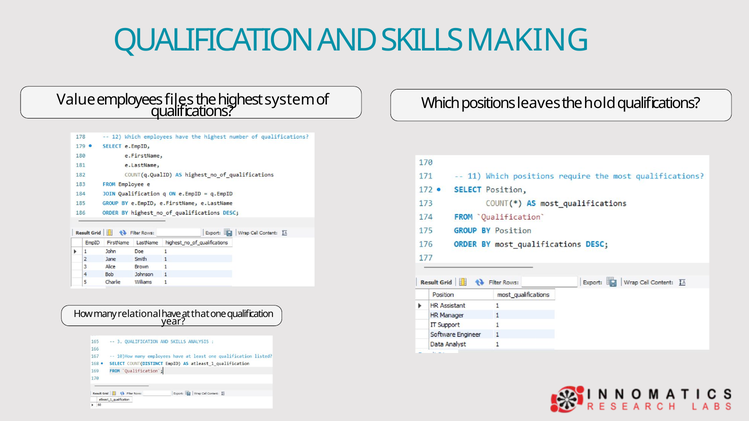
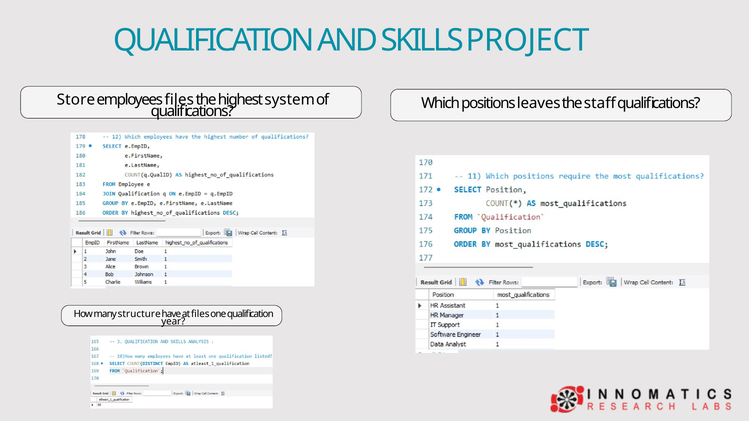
MAKING: MAKING -> PROJECT
Value: Value -> Store
hold: hold -> staff
relational: relational -> structure
at that: that -> files
